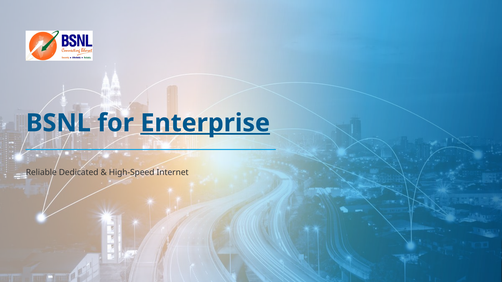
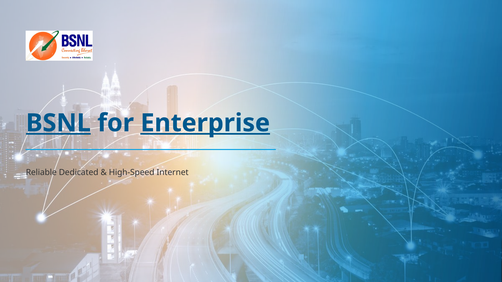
BSNL underline: none -> present
